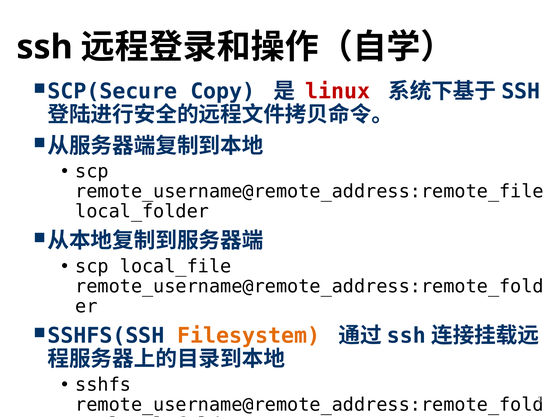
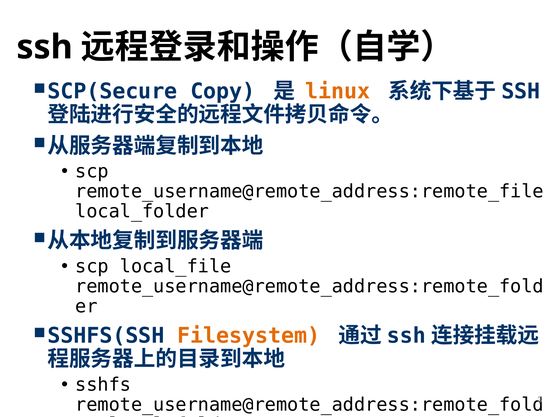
linux colour: red -> orange
